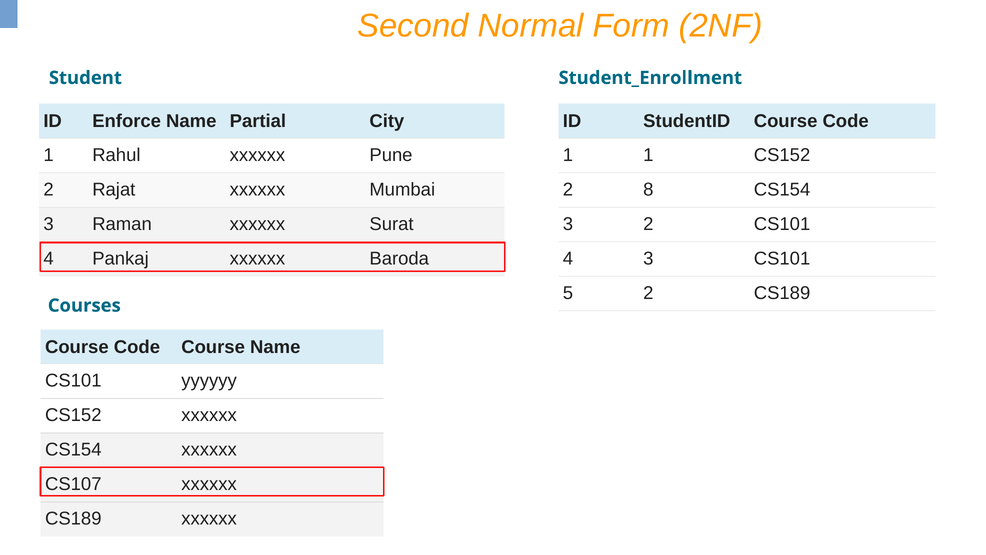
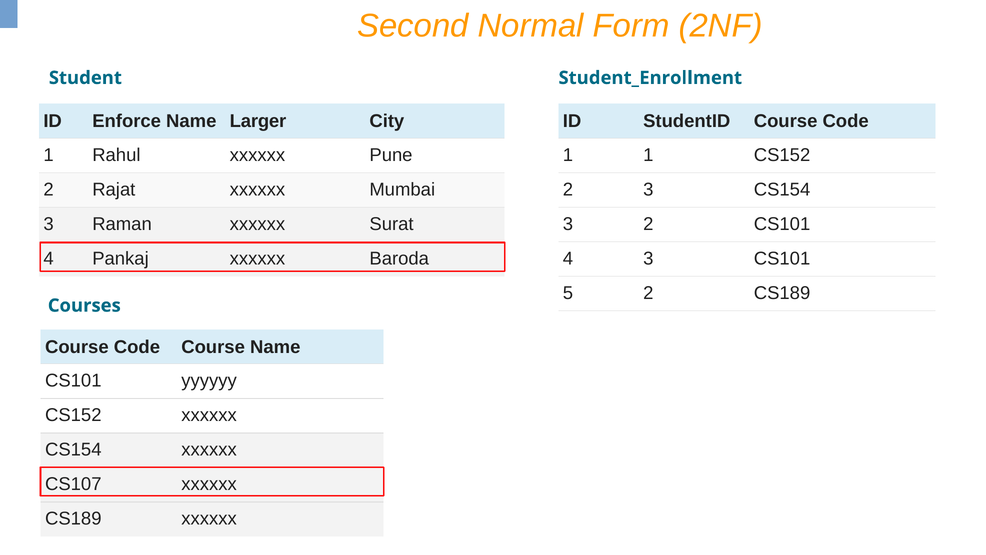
Partial: Partial -> Larger
2 8: 8 -> 3
